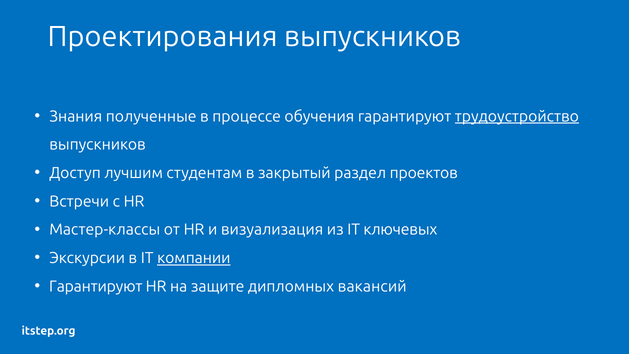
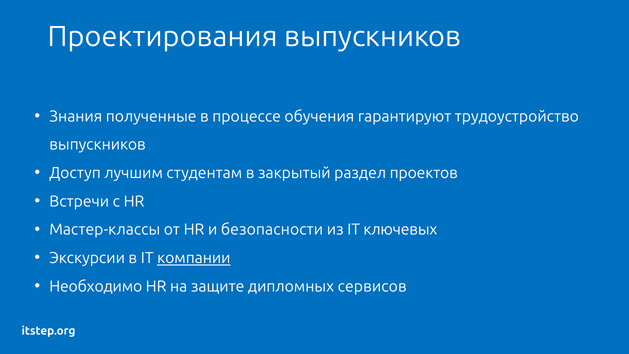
трудоустройство underline: present -> none
визуализация: визуализация -> безопасности
Гарантируют at (96, 286): Гарантируют -> Необходимо
вакансий: вакансий -> сервисов
